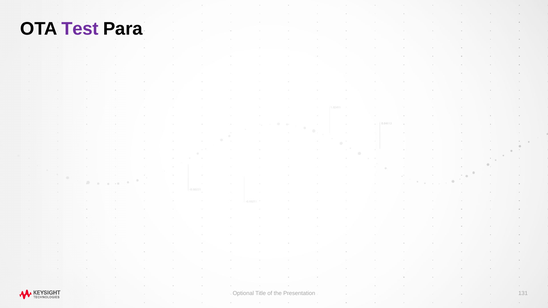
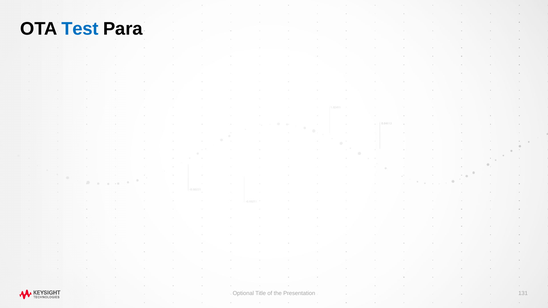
Test colour: purple -> blue
